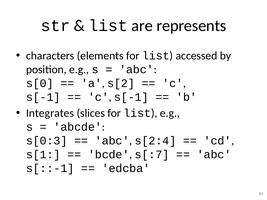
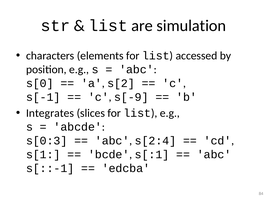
represents: represents -> simulation
s[-1 at (131, 97): s[-1 -> s[-9
s[:7: s[:7 -> s[:1
